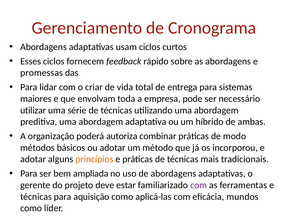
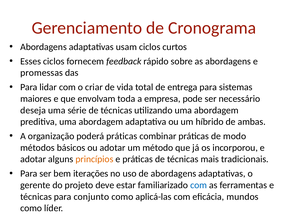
utilizar: utilizar -> deseja
poderá autoriza: autoriza -> práticas
ampliada: ampliada -> iterações
com at (199, 185) colour: purple -> blue
aquisição: aquisição -> conjunto
